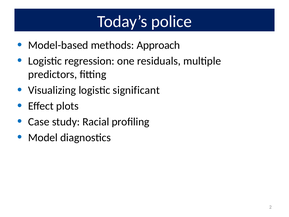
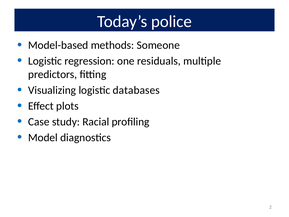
Approach: Approach -> Someone
significant: significant -> databases
